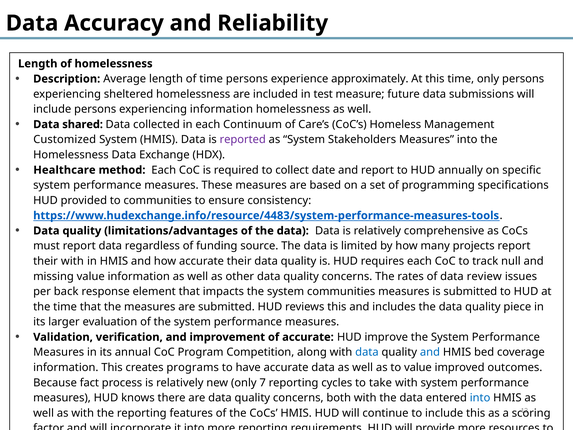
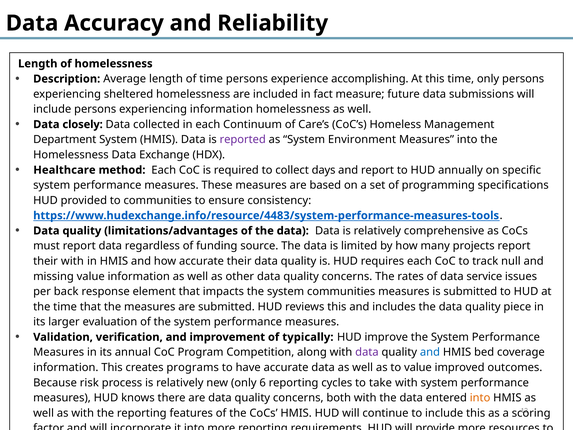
approximately: approximately -> accomplishing
in test: test -> fact
shared: shared -> closely
Customized: Customized -> Department
Stakeholders: Stakeholders -> Environment
date: date -> days
review: review -> service
of accurate: accurate -> typically
data at (367, 352) colour: blue -> purple
fact: fact -> risk
7: 7 -> 6
into at (480, 398) colour: blue -> orange
